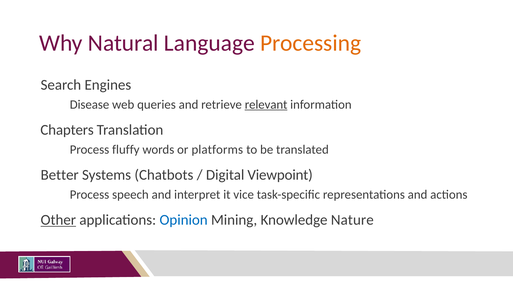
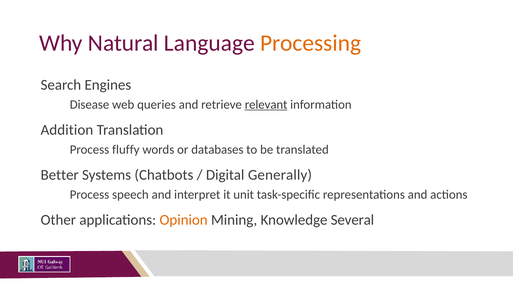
Chapters: Chapters -> Addition
platforms: platforms -> databases
Viewpoint: Viewpoint -> Generally
vice: vice -> unit
Other underline: present -> none
Opinion colour: blue -> orange
Nature: Nature -> Several
